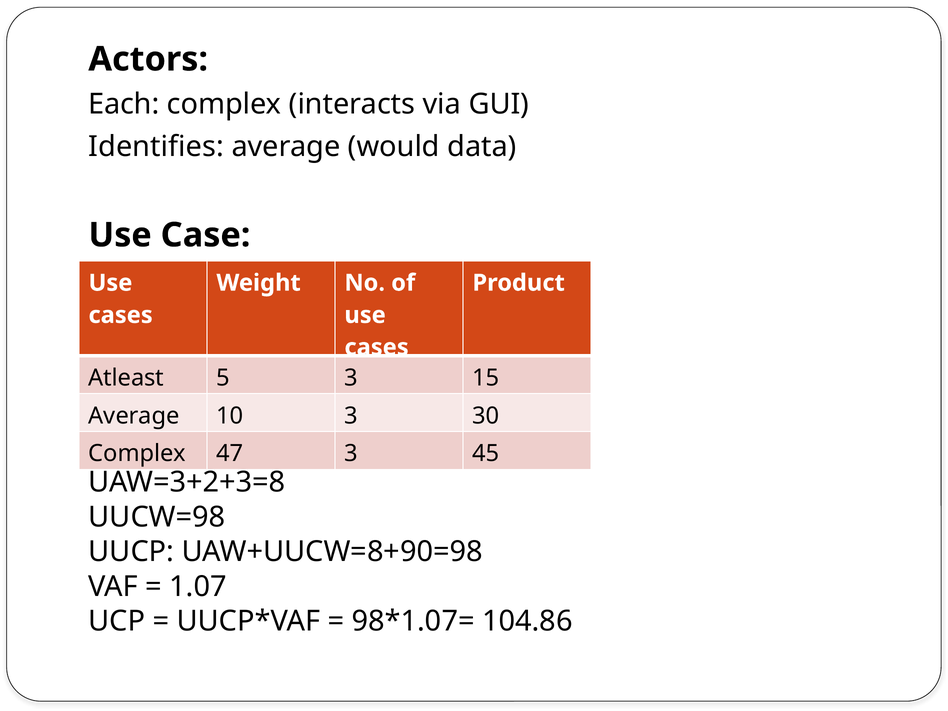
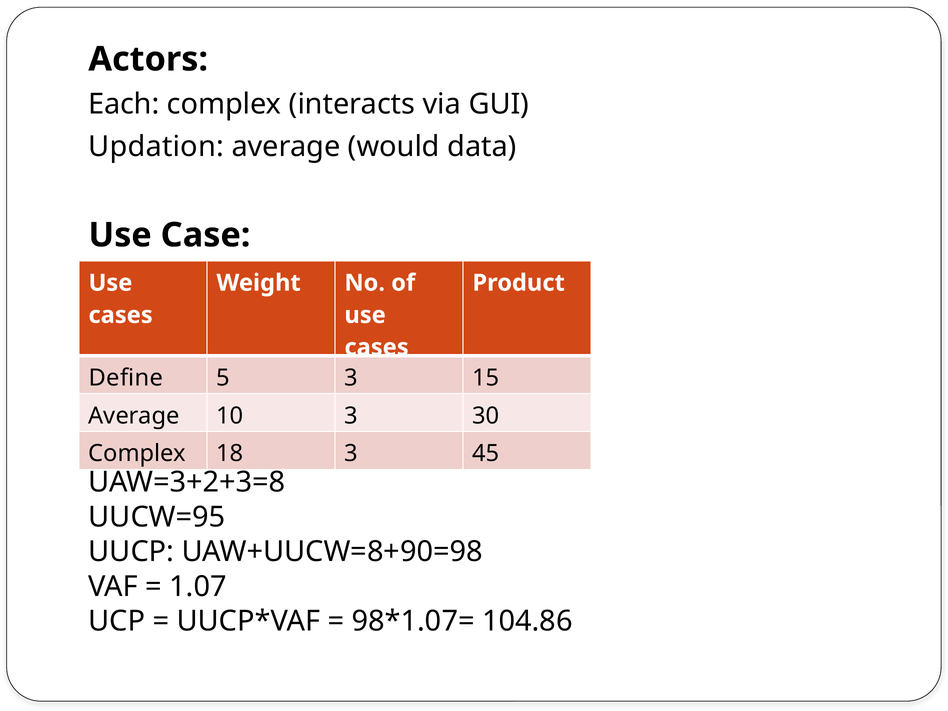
Identifies: Identifies -> Updation
Atleast: Atleast -> Define
47: 47 -> 18
UUCW=98: UUCW=98 -> UUCW=95
